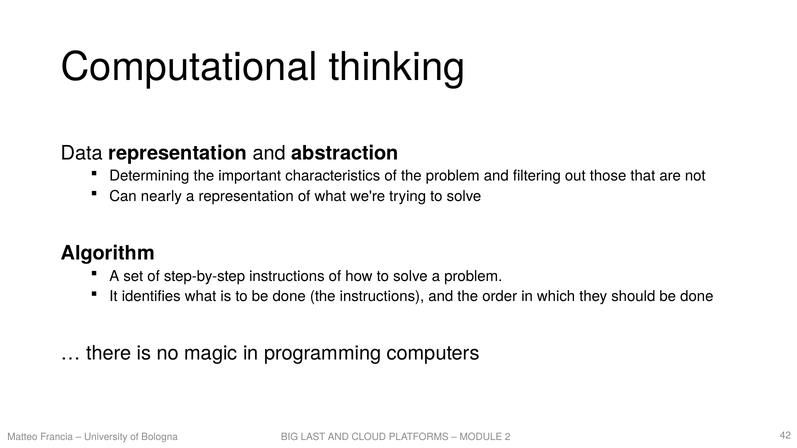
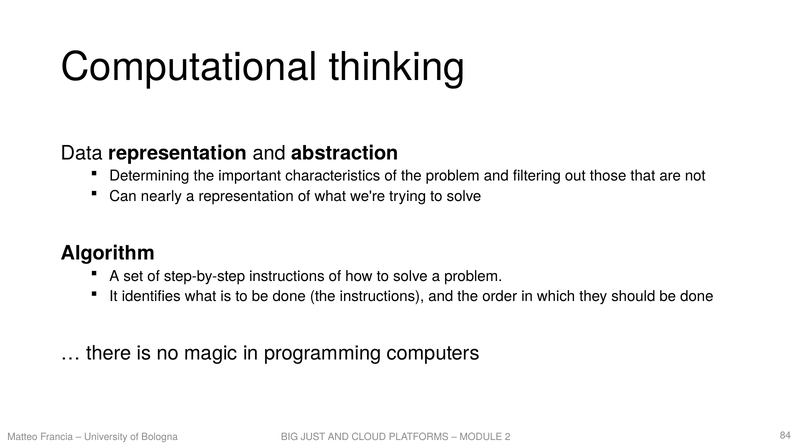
LAST: LAST -> JUST
42: 42 -> 84
